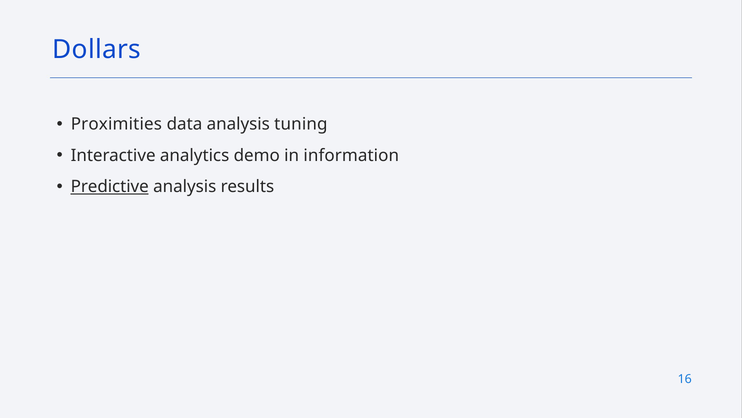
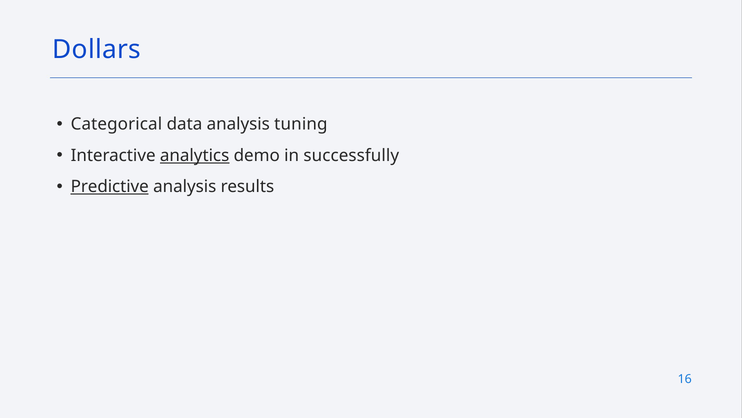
Proximities: Proximities -> Categorical
analytics underline: none -> present
information: information -> successfully
